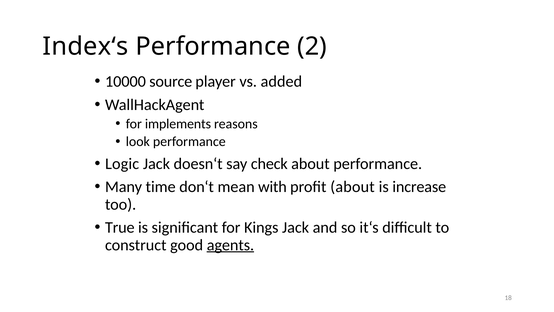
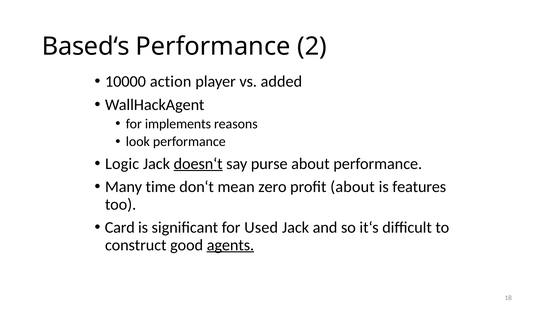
Index‘s: Index‘s -> Based‘s
source: source -> action
doesn‘t underline: none -> present
check: check -> purse
with: with -> zero
increase: increase -> features
True: True -> Card
Kings: Kings -> Used
